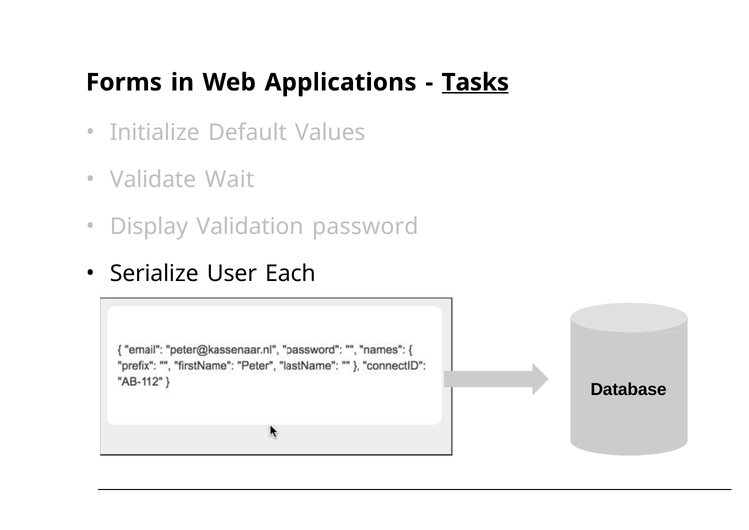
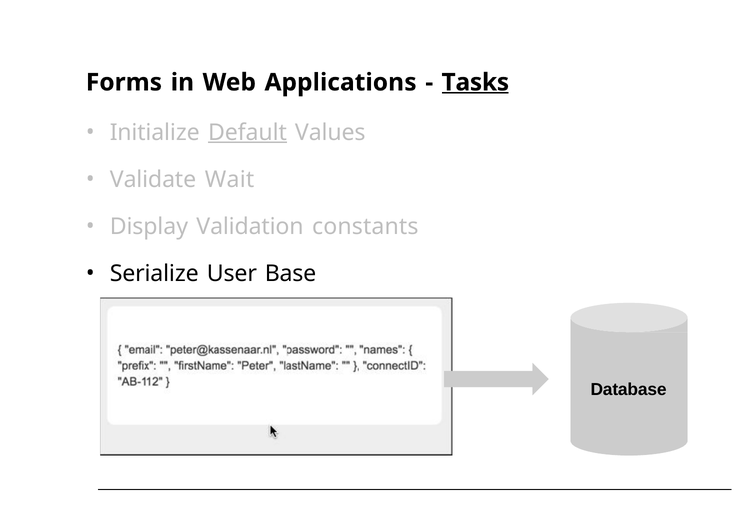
Default underline: none -> present
password: password -> constants
Each: Each -> Base
